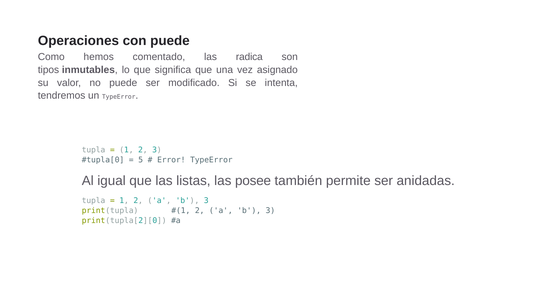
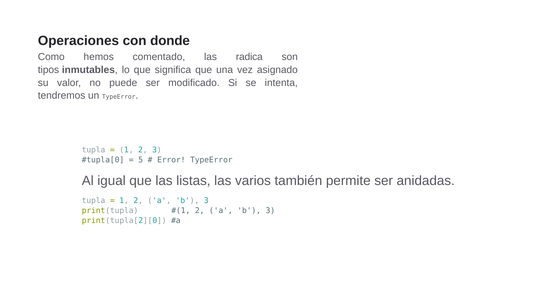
con puede: puede -> donde
posee: posee -> varios
